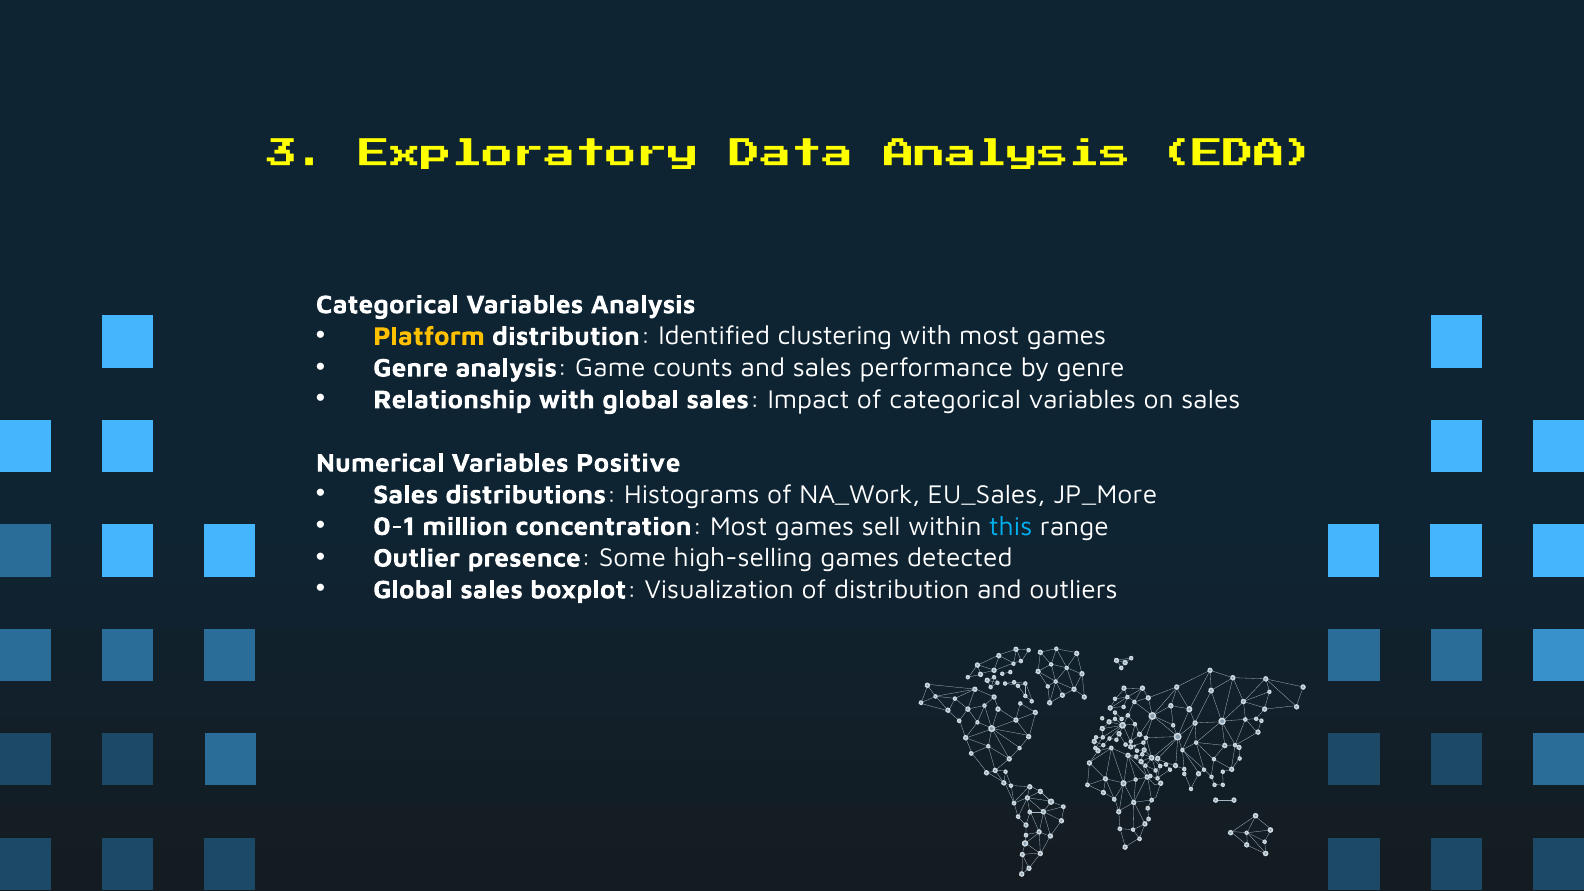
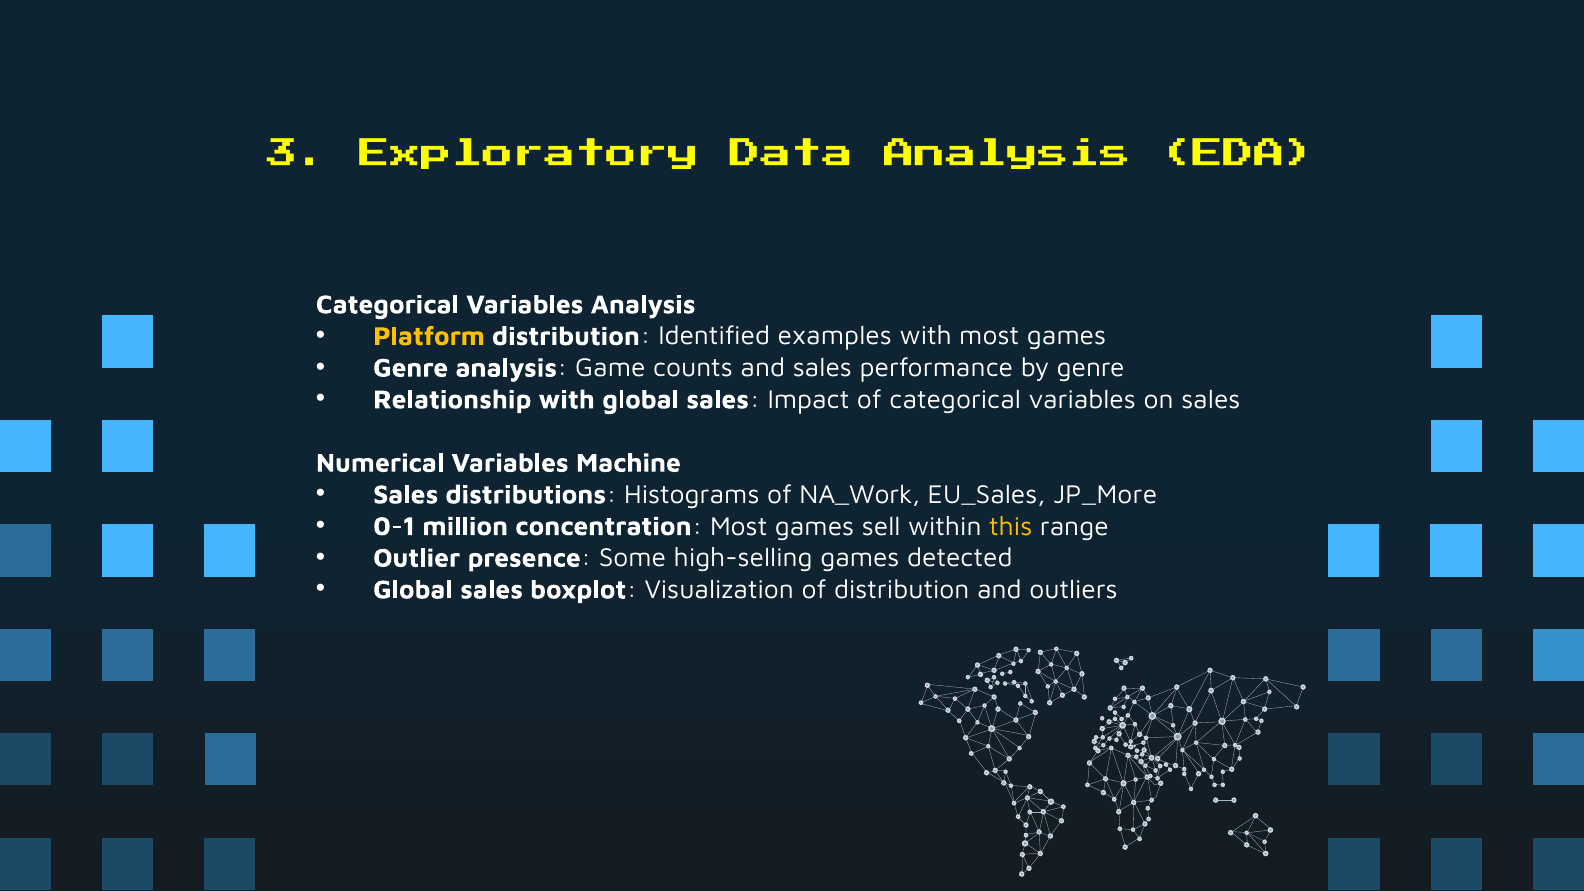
clustering: clustering -> examples
Positive: Positive -> Machine
this colour: light blue -> yellow
